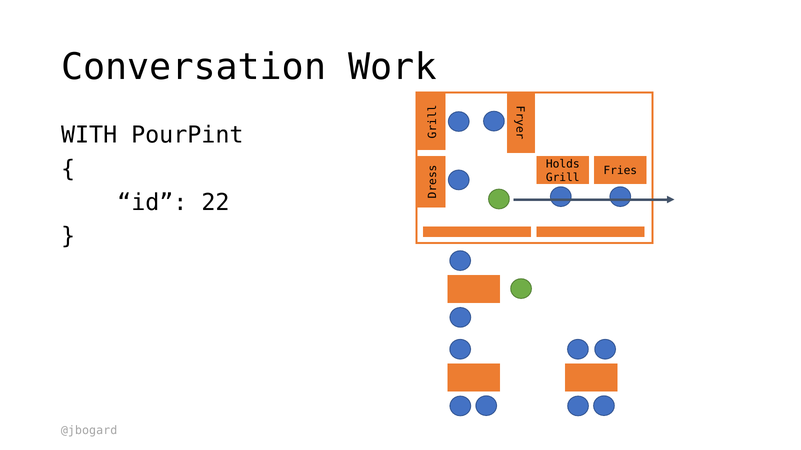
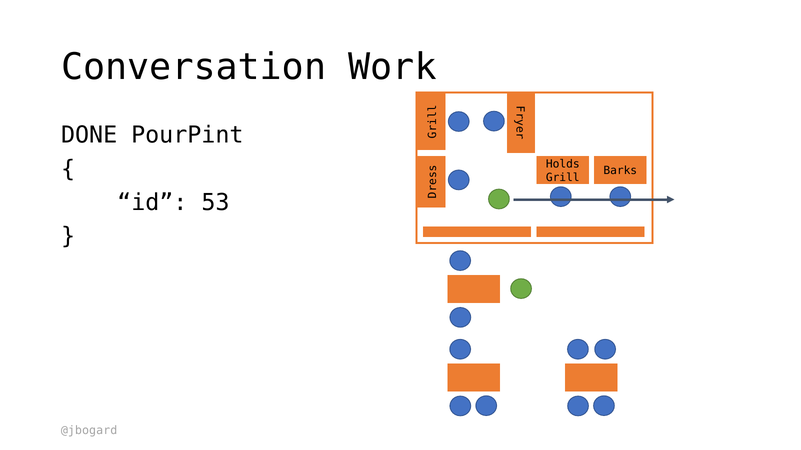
WITH: WITH -> DONE
Fries: Fries -> Barks
22: 22 -> 53
